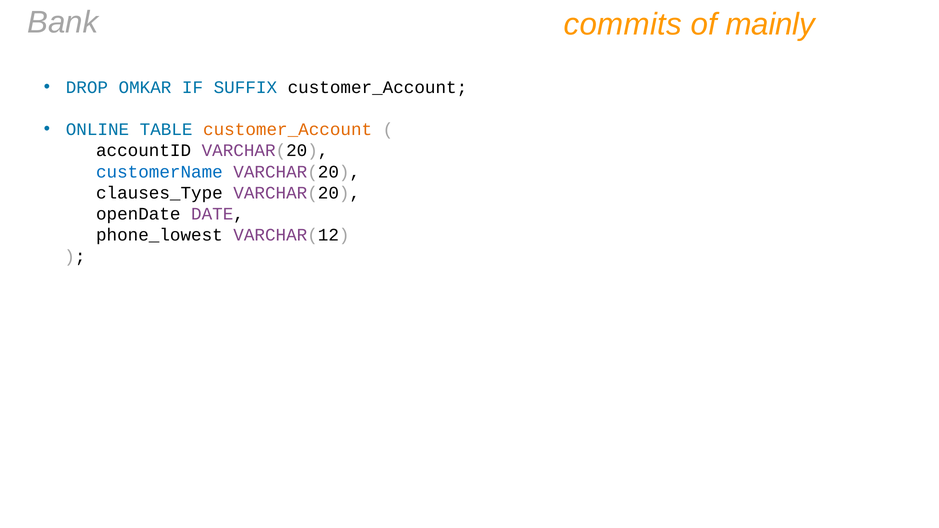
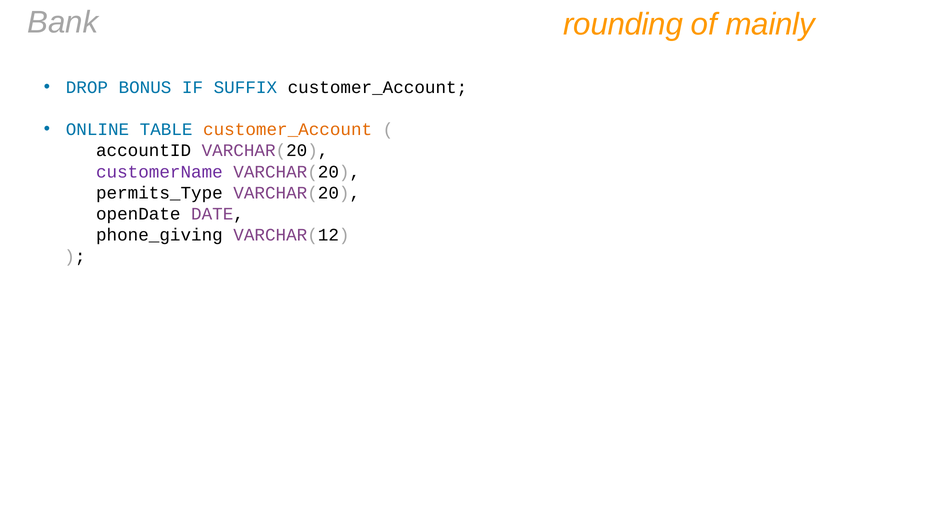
commits: commits -> rounding
OMKAR: OMKAR -> BONUS
customerName colour: blue -> purple
clauses_Type: clauses_Type -> permits_Type
phone_lowest: phone_lowest -> phone_giving
